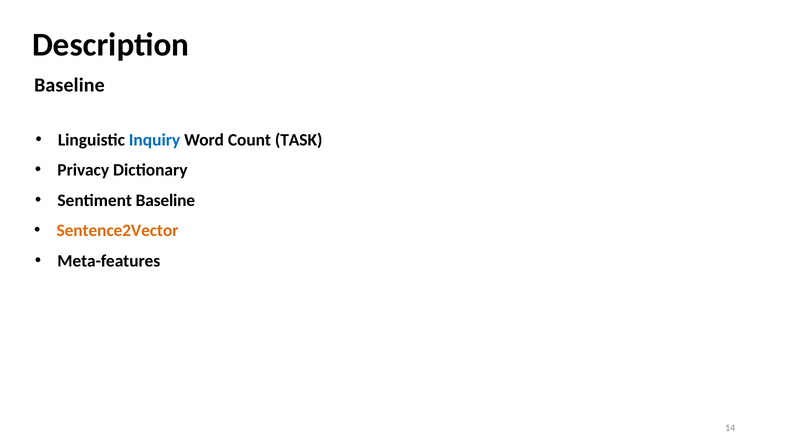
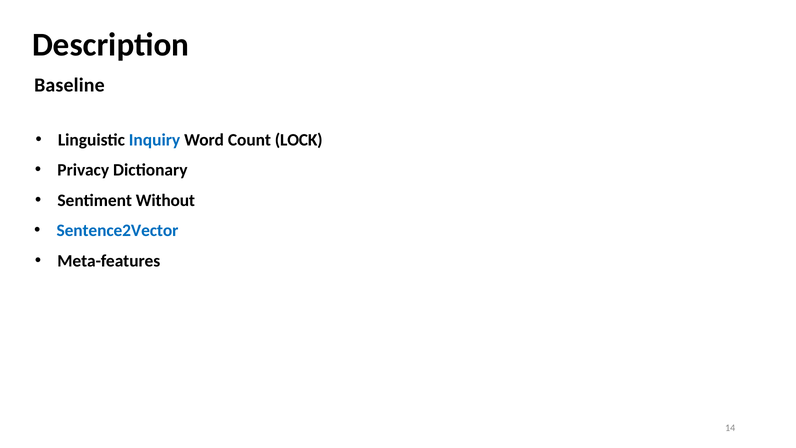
TASK: TASK -> LOCK
Sentiment Baseline: Baseline -> Without
Sentence2Vector colour: orange -> blue
